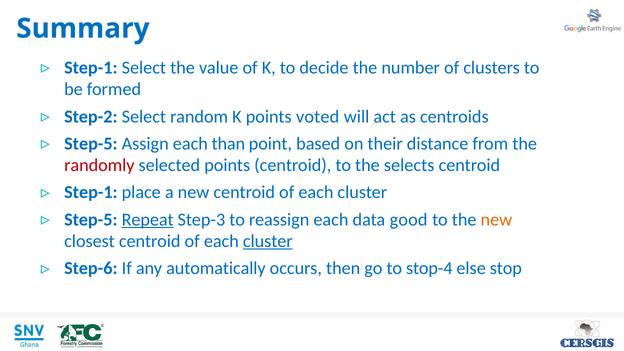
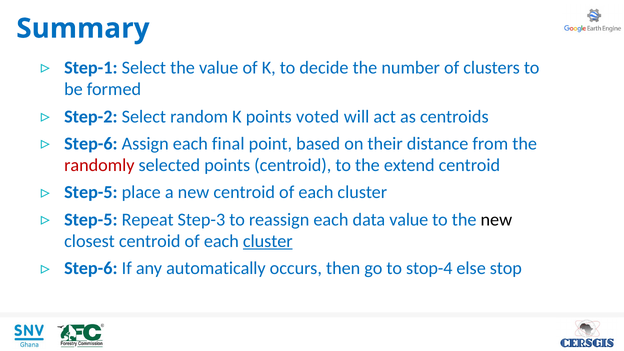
Step-5 at (91, 144): Step-5 -> Step-6
than: than -> final
selects: selects -> extend
Step-1 at (91, 192): Step-1 -> Step-5
Repeat underline: present -> none
data good: good -> value
new at (496, 220) colour: orange -> black
